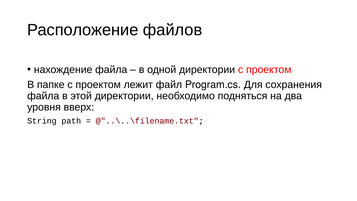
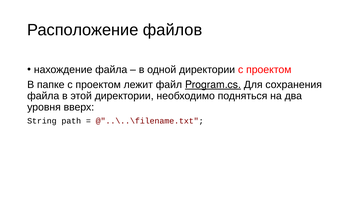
Program.cs underline: none -> present
